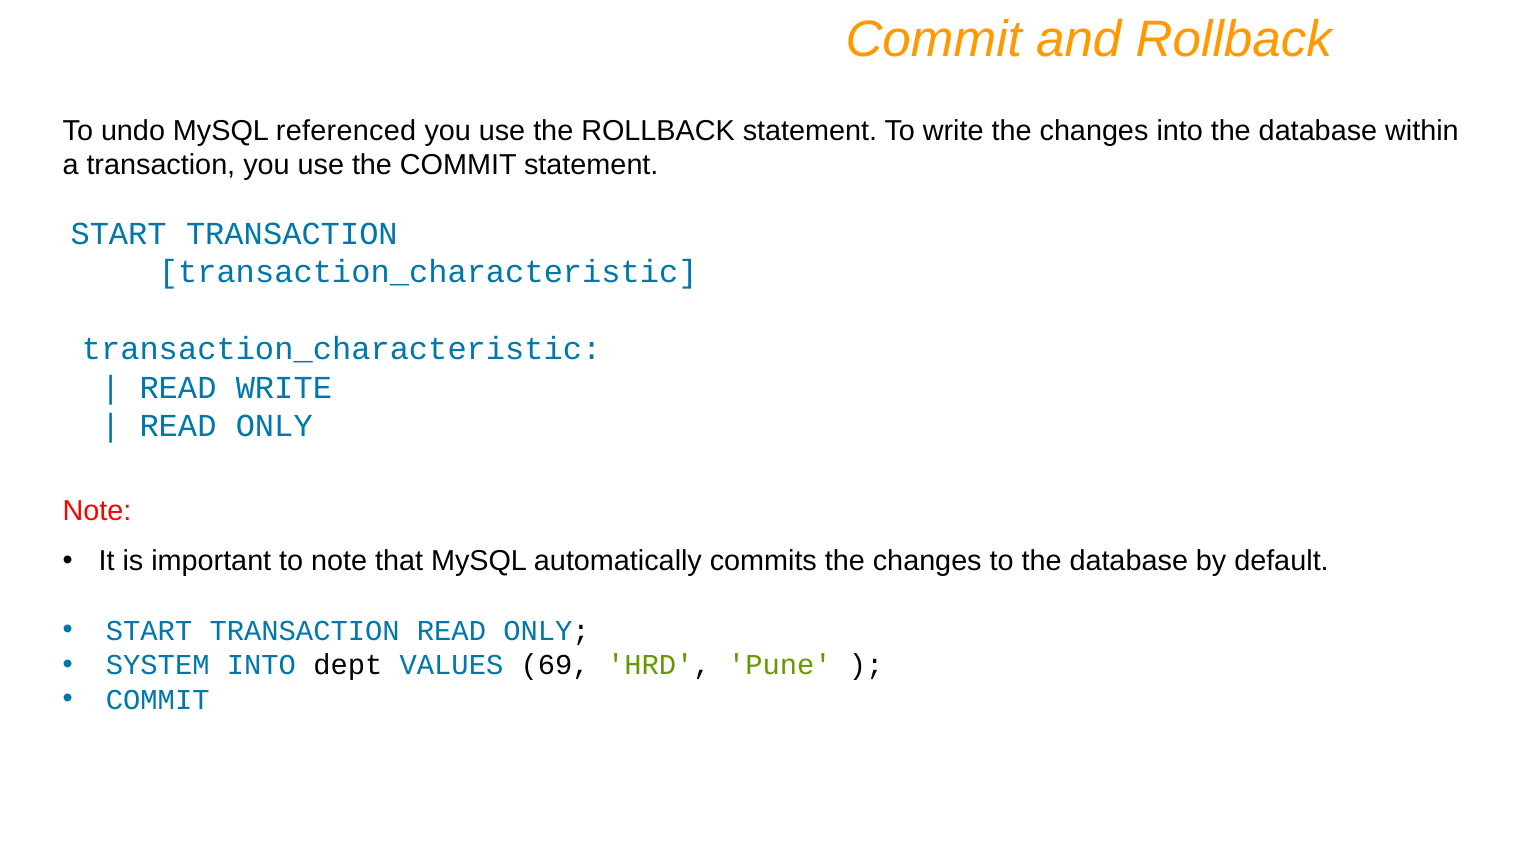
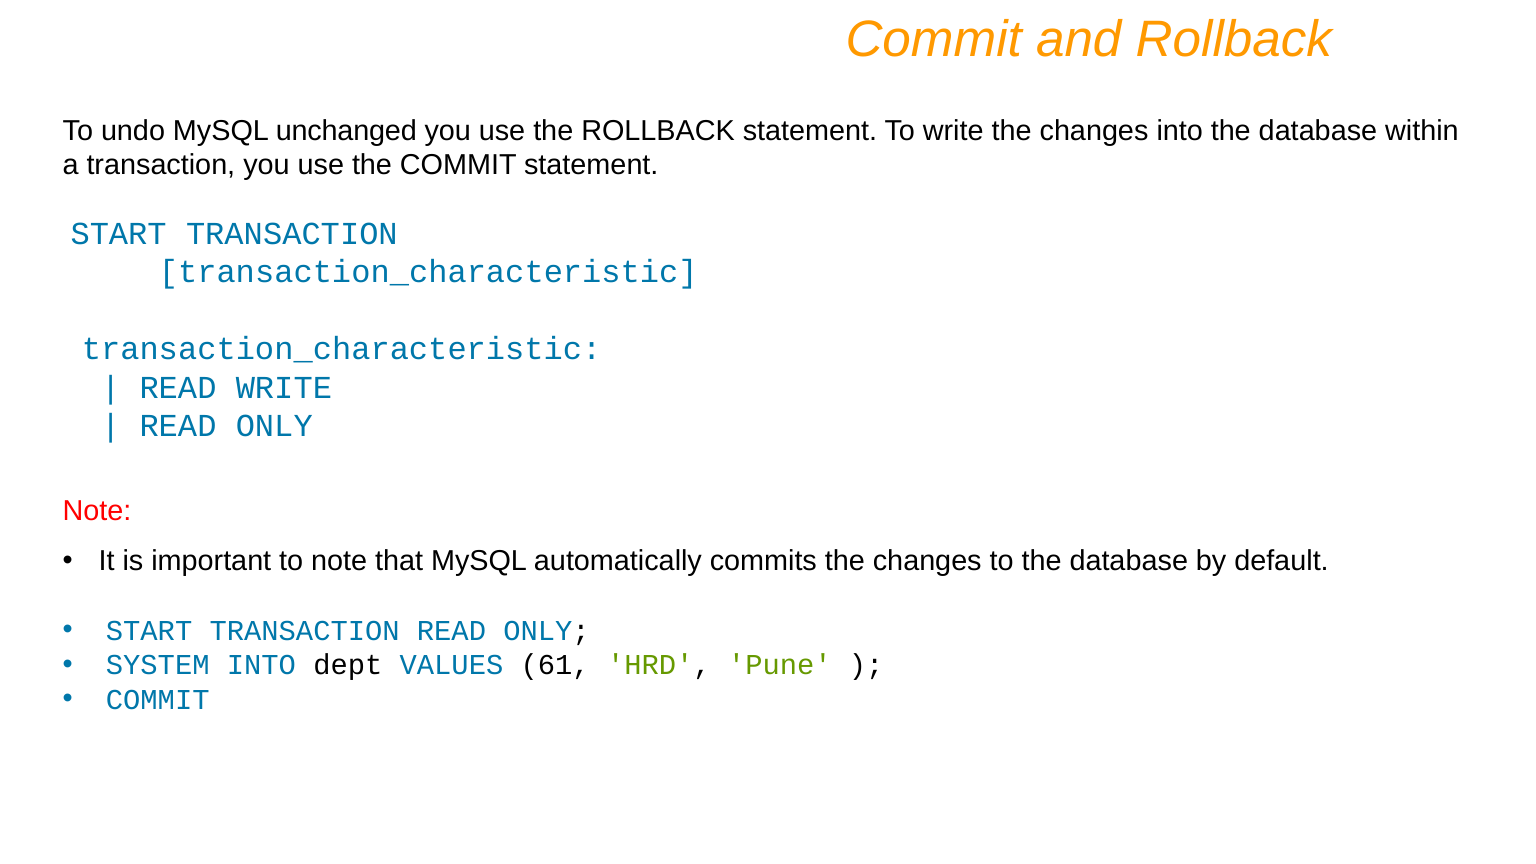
referenced: referenced -> unchanged
69: 69 -> 61
